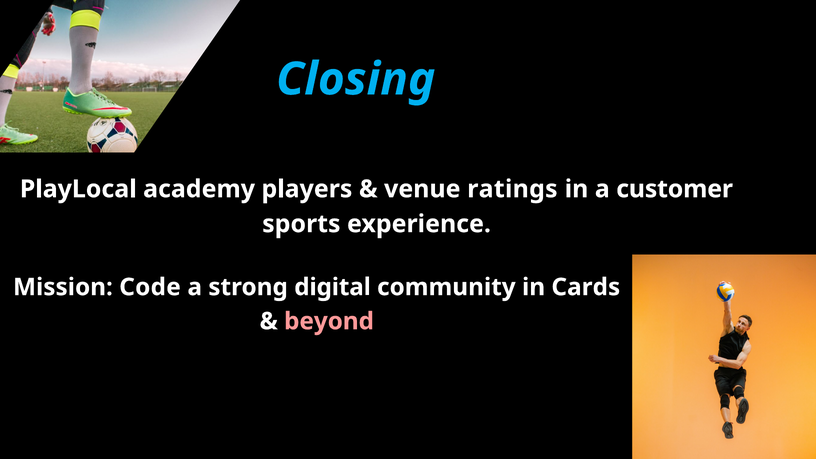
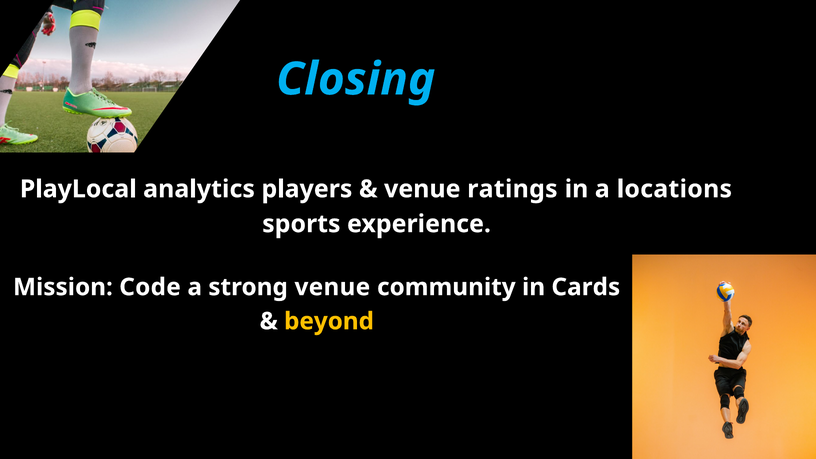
academy: academy -> analytics
customer: customer -> locations
strong digital: digital -> venue
beyond colour: pink -> yellow
